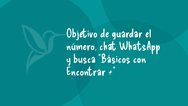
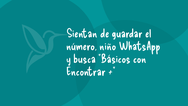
Objetivo: Objetivo -> Sientan
chat: chat -> niño
